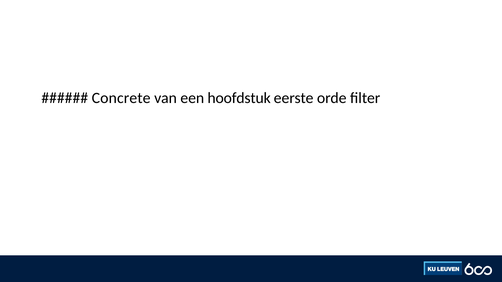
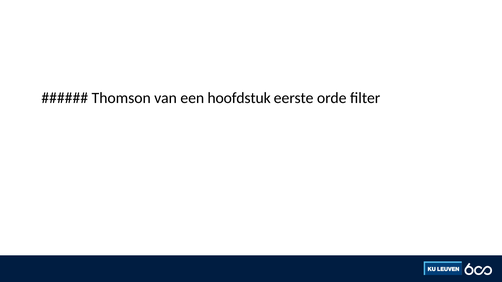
Concrete: Concrete -> Thomson
